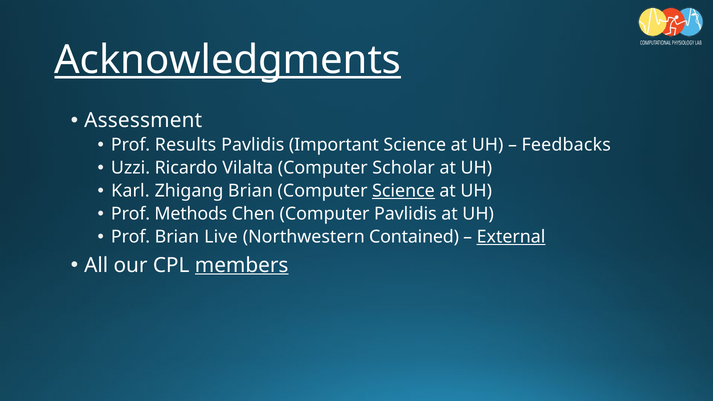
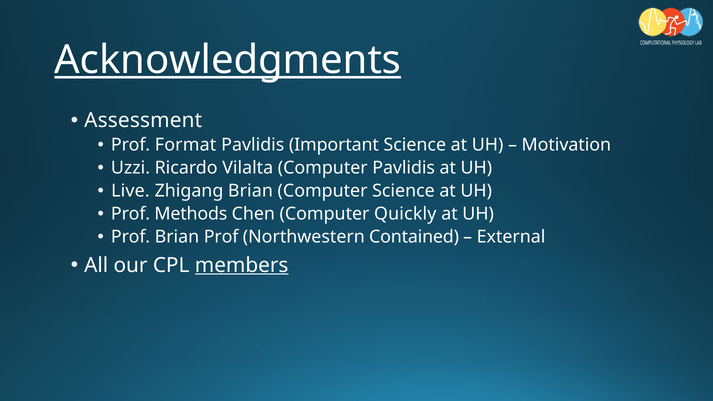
Results: Results -> Format
Feedbacks: Feedbacks -> Motivation
Computer Scholar: Scholar -> Pavlidis
Karl: Karl -> Live
Science at (403, 191) underline: present -> none
Computer Pavlidis: Pavlidis -> Quickly
Brian Live: Live -> Prof
External underline: present -> none
